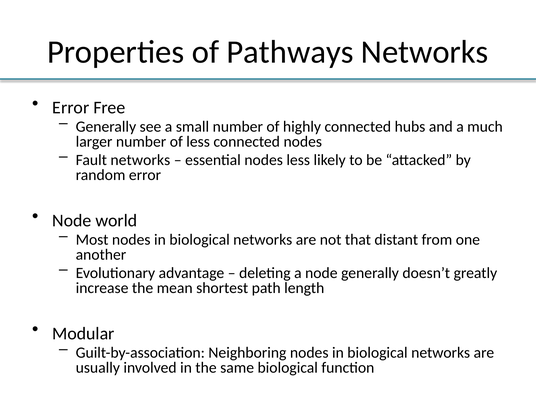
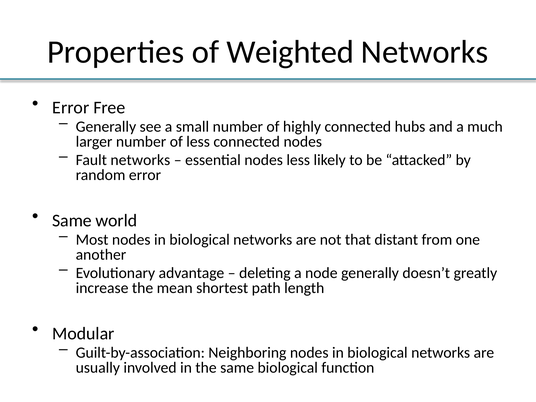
Pathways: Pathways -> Weighted
Node at (72, 221): Node -> Same
